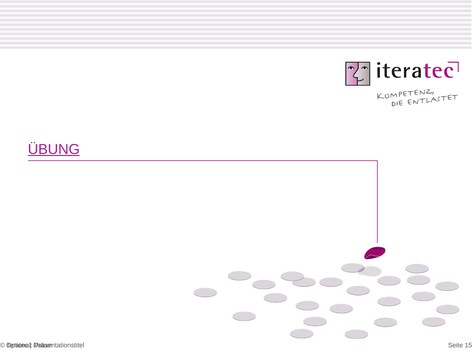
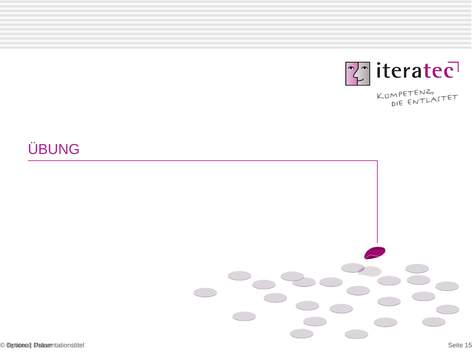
ÜBUNG underline: present -> none
